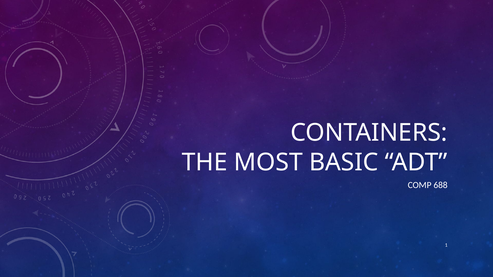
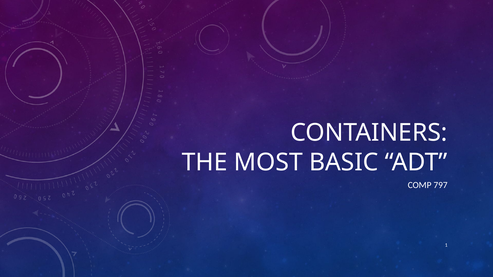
688: 688 -> 797
